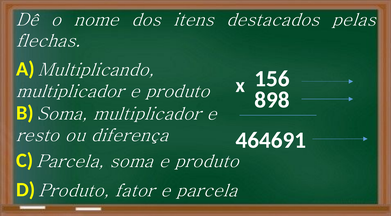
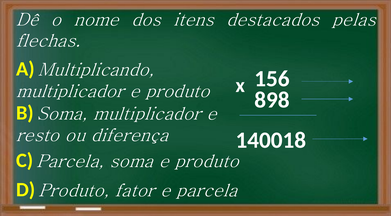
464691: 464691 -> 140018
